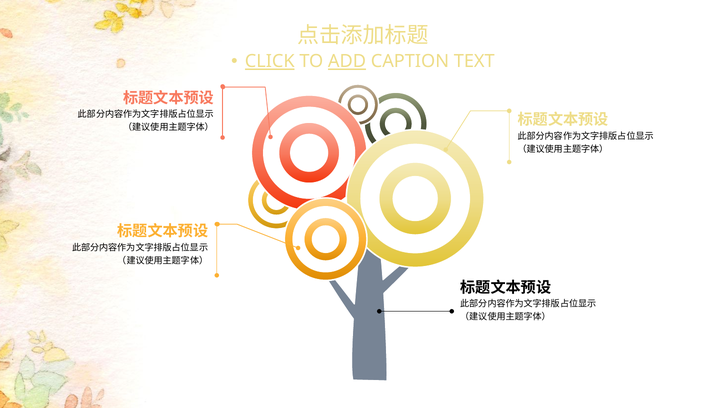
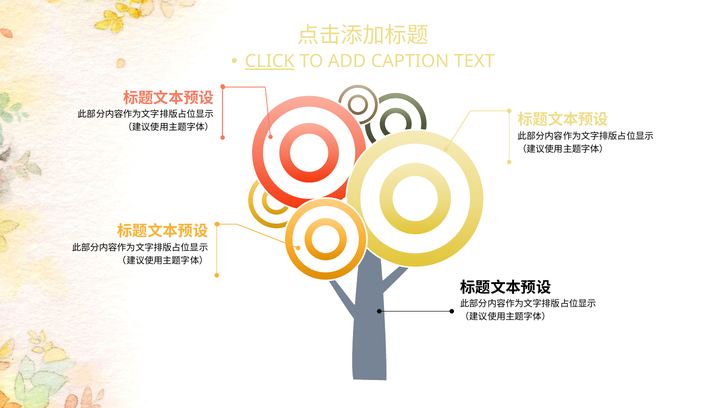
ADD underline: present -> none
